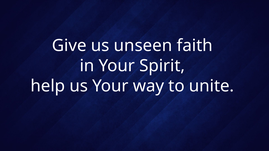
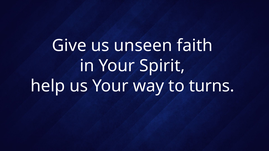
unite: unite -> turns
